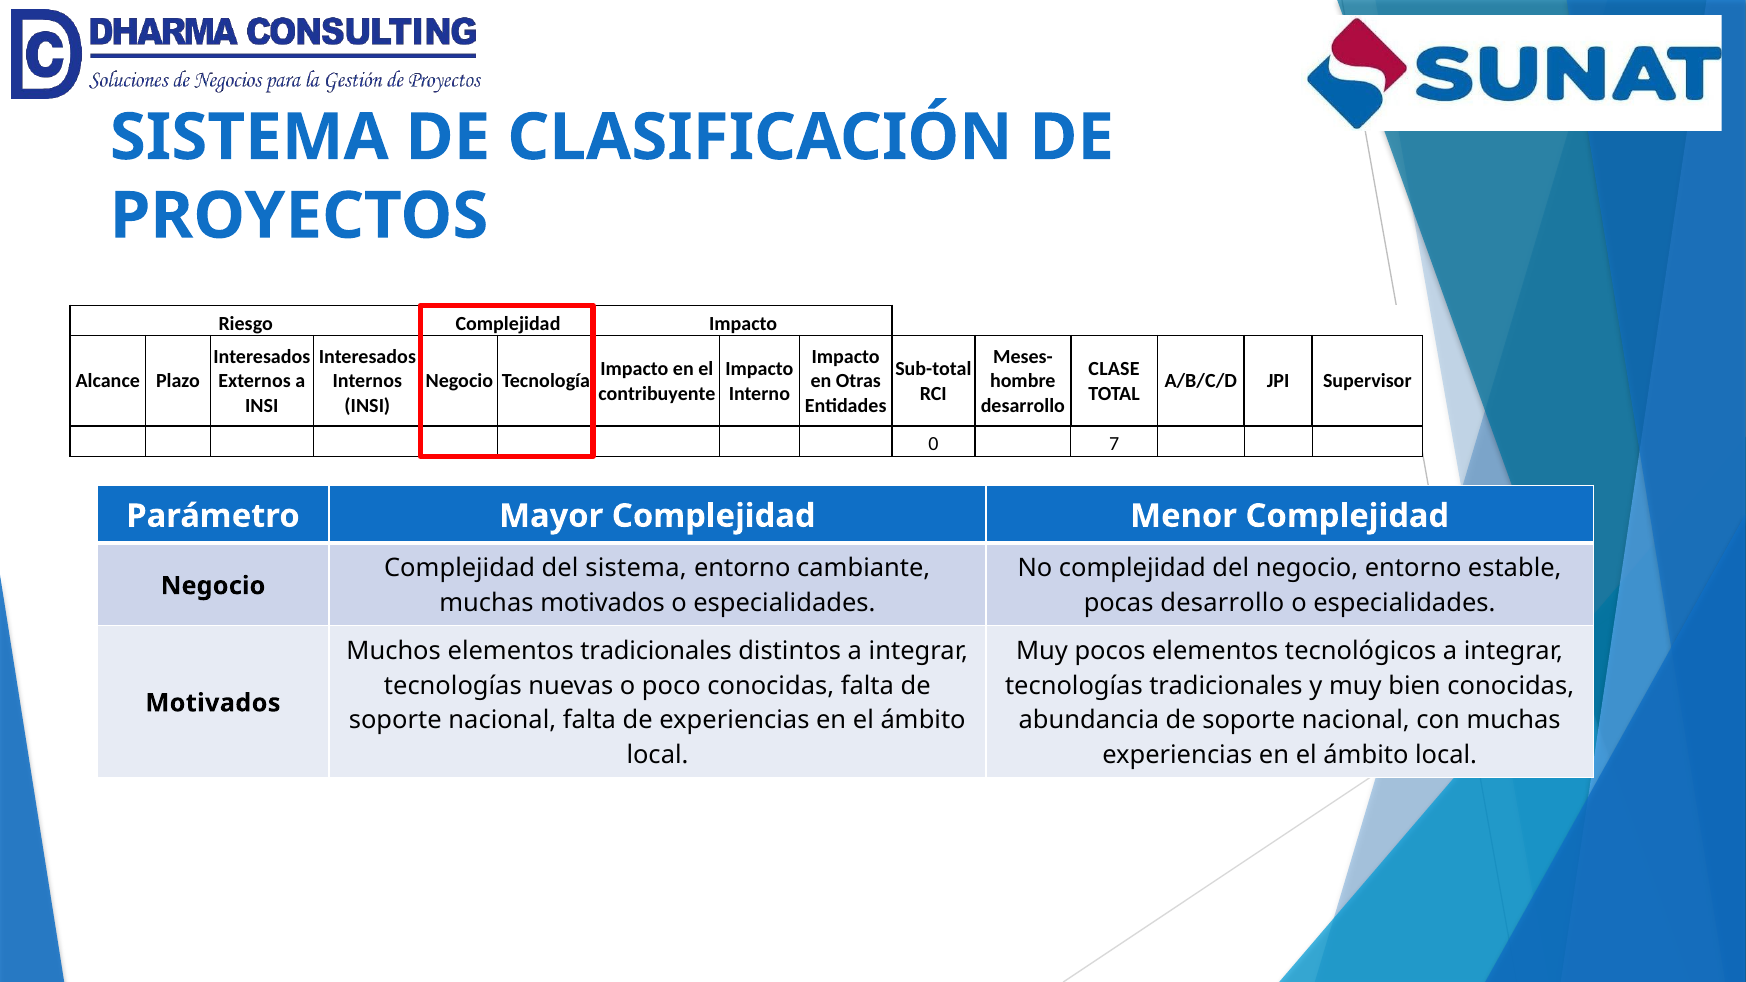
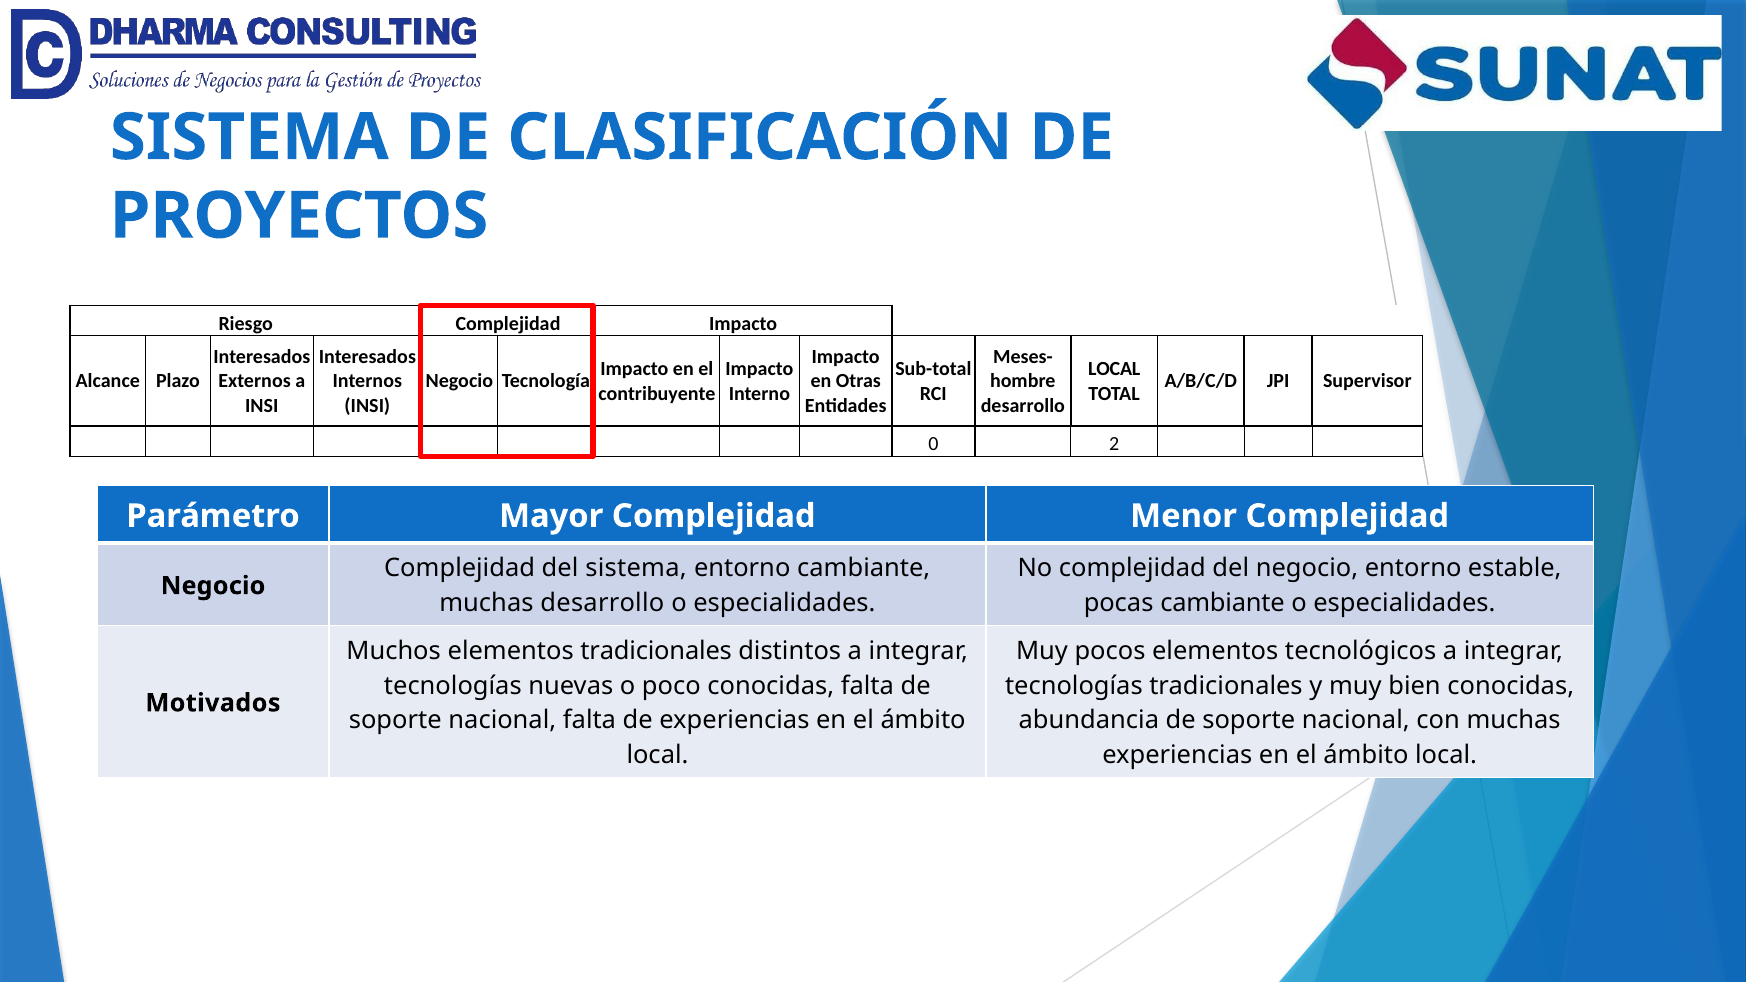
CLASE at (1114, 369): CLASE -> LOCAL
7: 7 -> 2
muchas motivados: motivados -> desarrollo
pocas desarrollo: desarrollo -> cambiante
